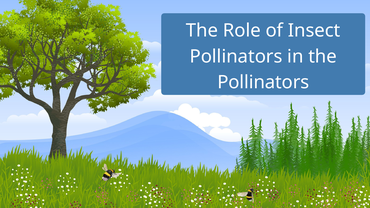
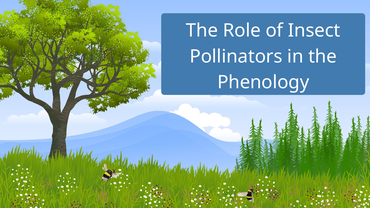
Pollinators at (263, 82): Pollinators -> Phenology
